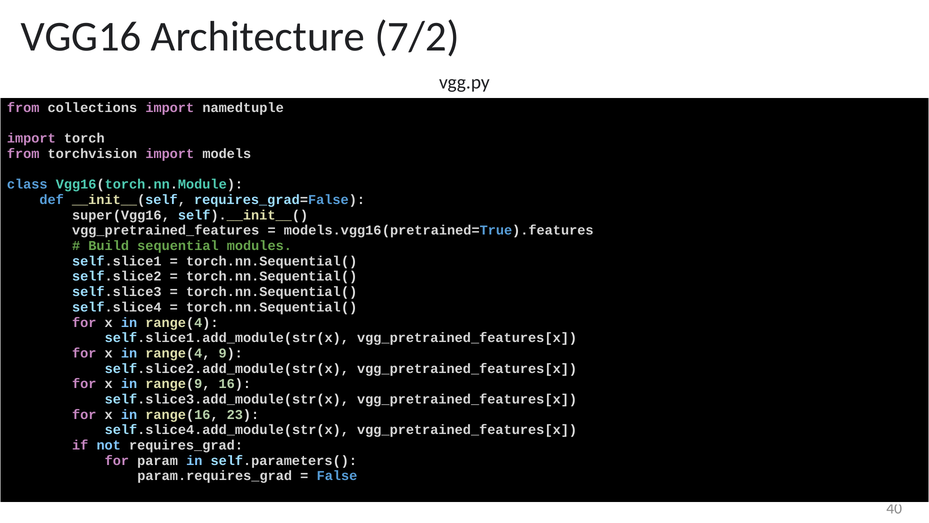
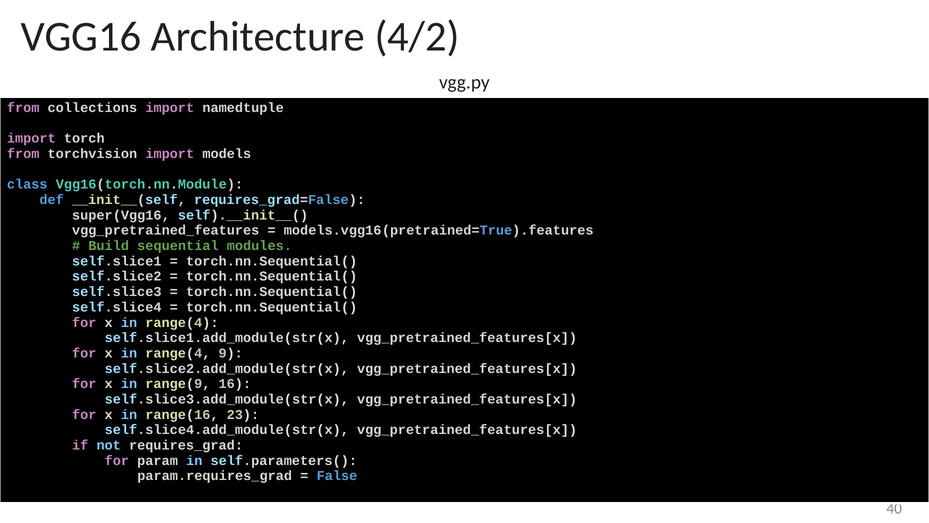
7/2: 7/2 -> 4/2
